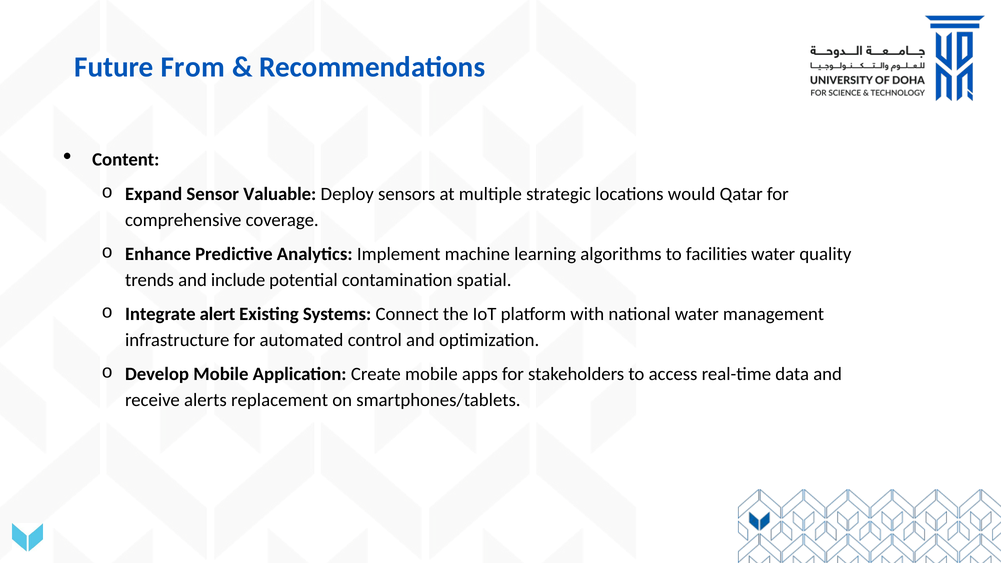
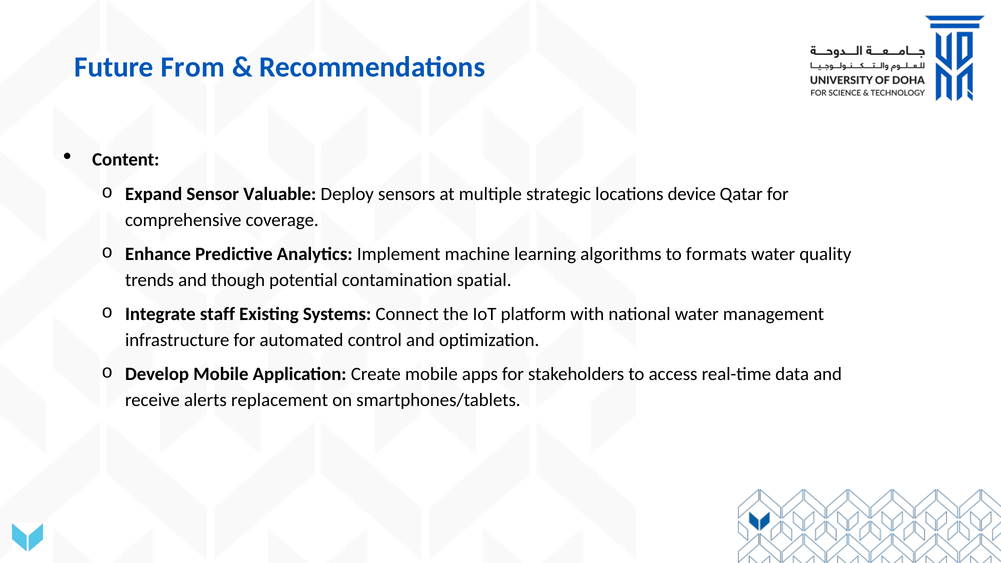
would: would -> device
facilities: facilities -> formats
include: include -> though
alert: alert -> staff
